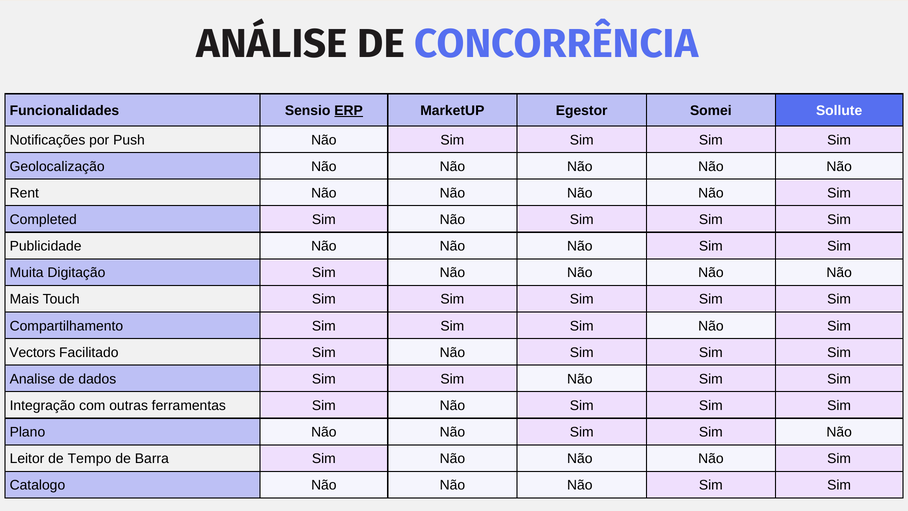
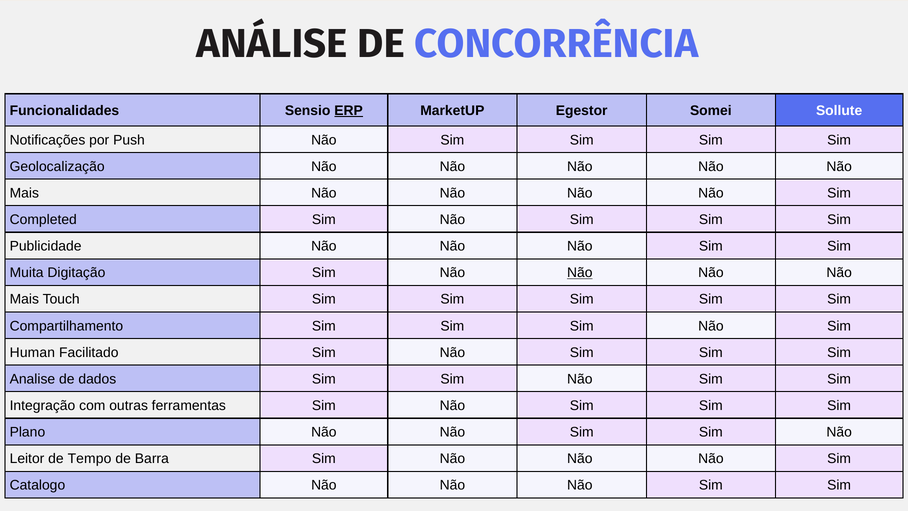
Rent at (24, 193): Rent -> Mais
Não at (580, 273) underline: none -> present
Vectors: Vectors -> Human
